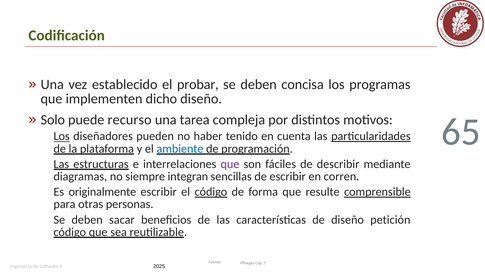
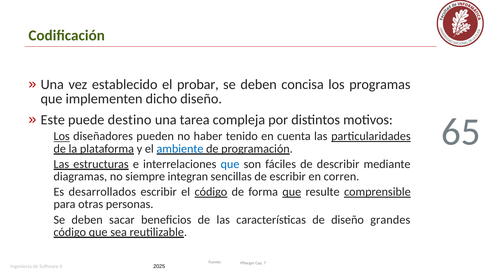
Solo: Solo -> Este
recurso: recurso -> destino
que at (230, 164) colour: purple -> blue
originalmente: originalmente -> desarrollados
que at (292, 192) underline: none -> present
petición: petición -> grandes
